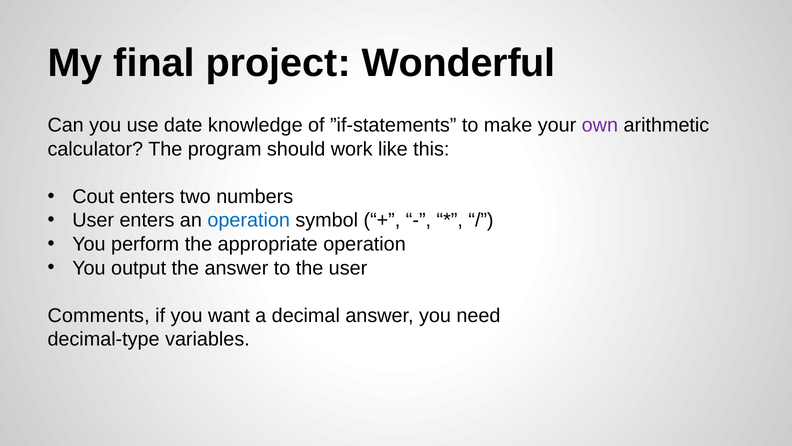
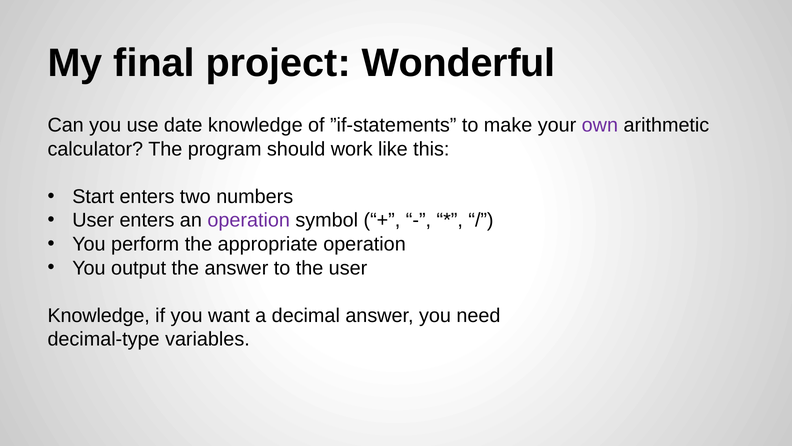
Cout: Cout -> Start
operation at (249, 220) colour: blue -> purple
Comments at (99, 315): Comments -> Knowledge
